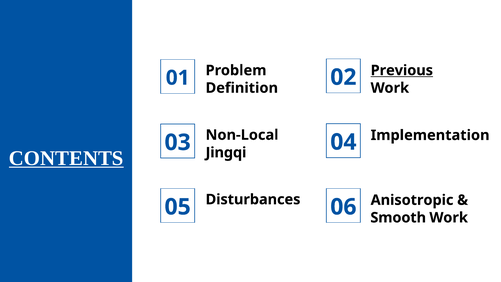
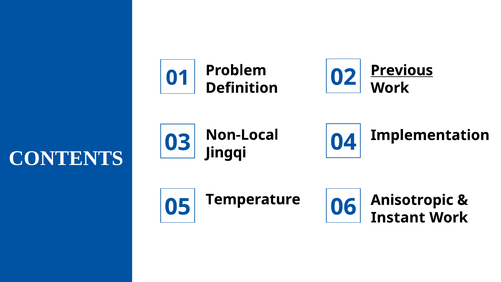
CONTENTS underline: present -> none
Disturbances: Disturbances -> Temperature
Smooth: Smooth -> Instant
